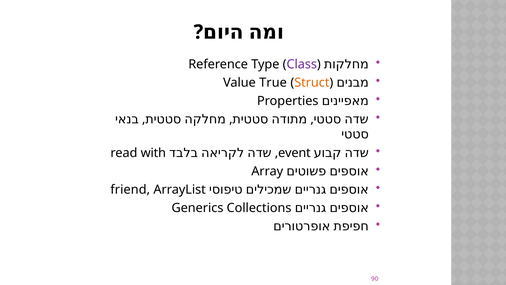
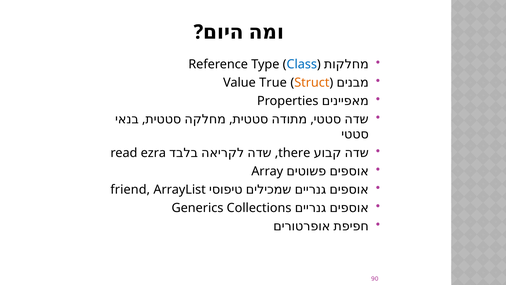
Class colour: purple -> blue
with: with -> ezra
event: event -> there
